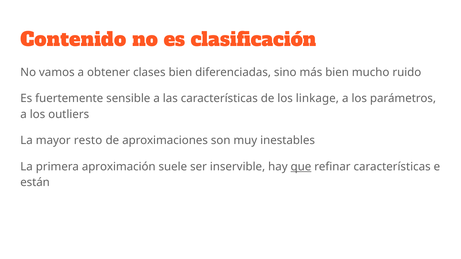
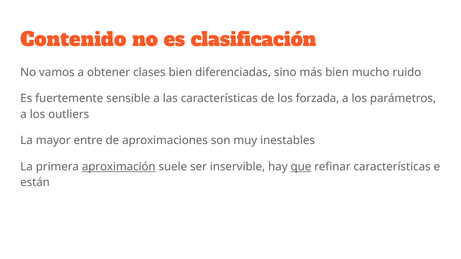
linkage: linkage -> forzada
resto: resto -> entre
aproximación underline: none -> present
